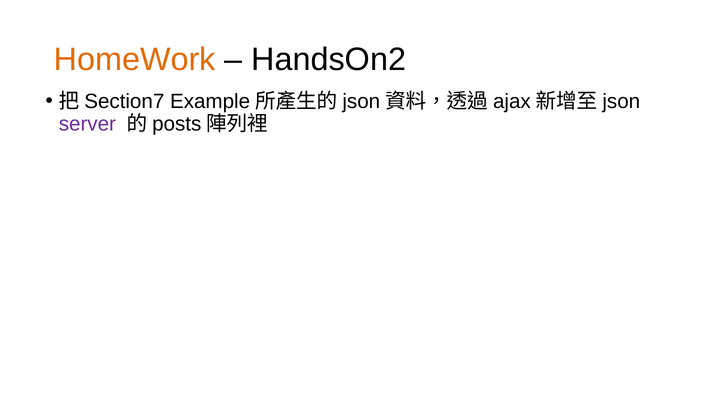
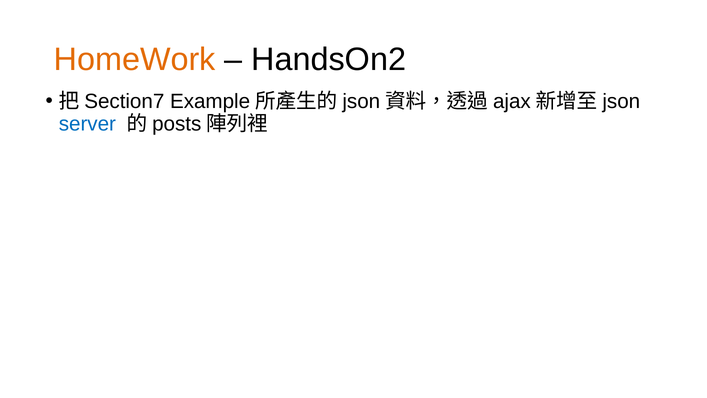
server colour: purple -> blue
